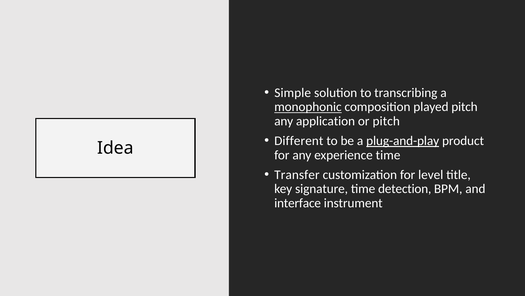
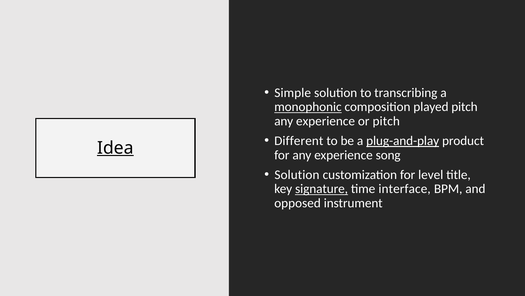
application at (326, 121): application -> experience
Idea underline: none -> present
experience time: time -> song
Transfer at (297, 174): Transfer -> Solution
signature underline: none -> present
detection: detection -> interface
interface: interface -> opposed
